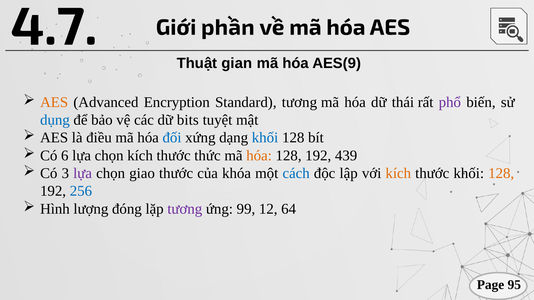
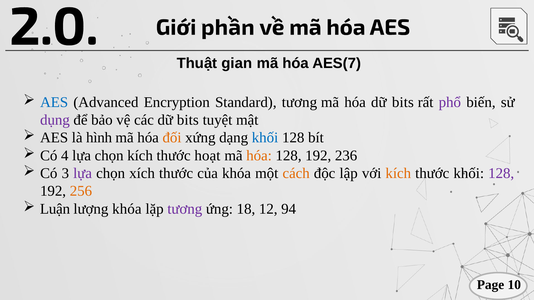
4.7: 4.7 -> 2.0
AES(9: AES(9 -> AES(7
AES at (54, 102) colour: orange -> blue
hóa dữ thái: thái -> bits
dụng colour: blue -> purple
điều: điều -> hình
đối colour: blue -> orange
6: 6 -> 4
thức: thức -> hoạt
439: 439 -> 236
giao: giao -> xích
cách colour: blue -> orange
128 at (501, 174) colour: orange -> purple
256 colour: blue -> orange
Hình: Hình -> Luận
lượng đóng: đóng -> khóa
99: 99 -> 18
64: 64 -> 94
95: 95 -> 10
